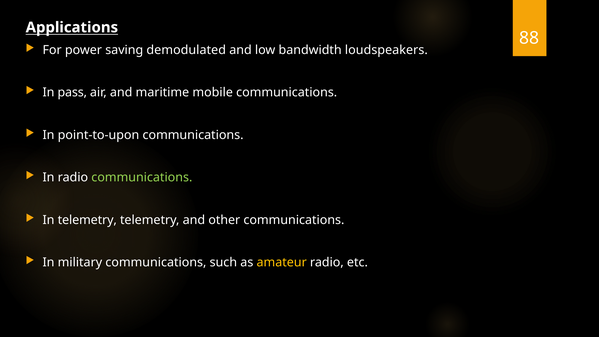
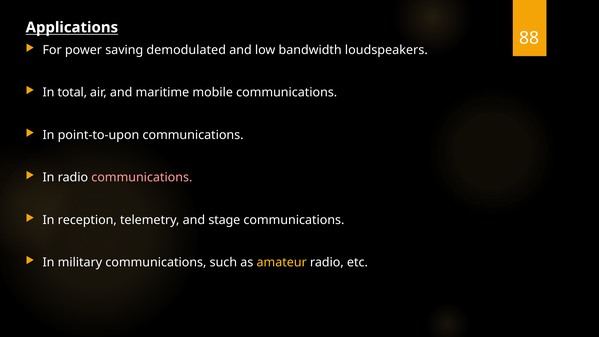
pass: pass -> total
communications at (142, 177) colour: light green -> pink
In telemetry: telemetry -> reception
other: other -> stage
